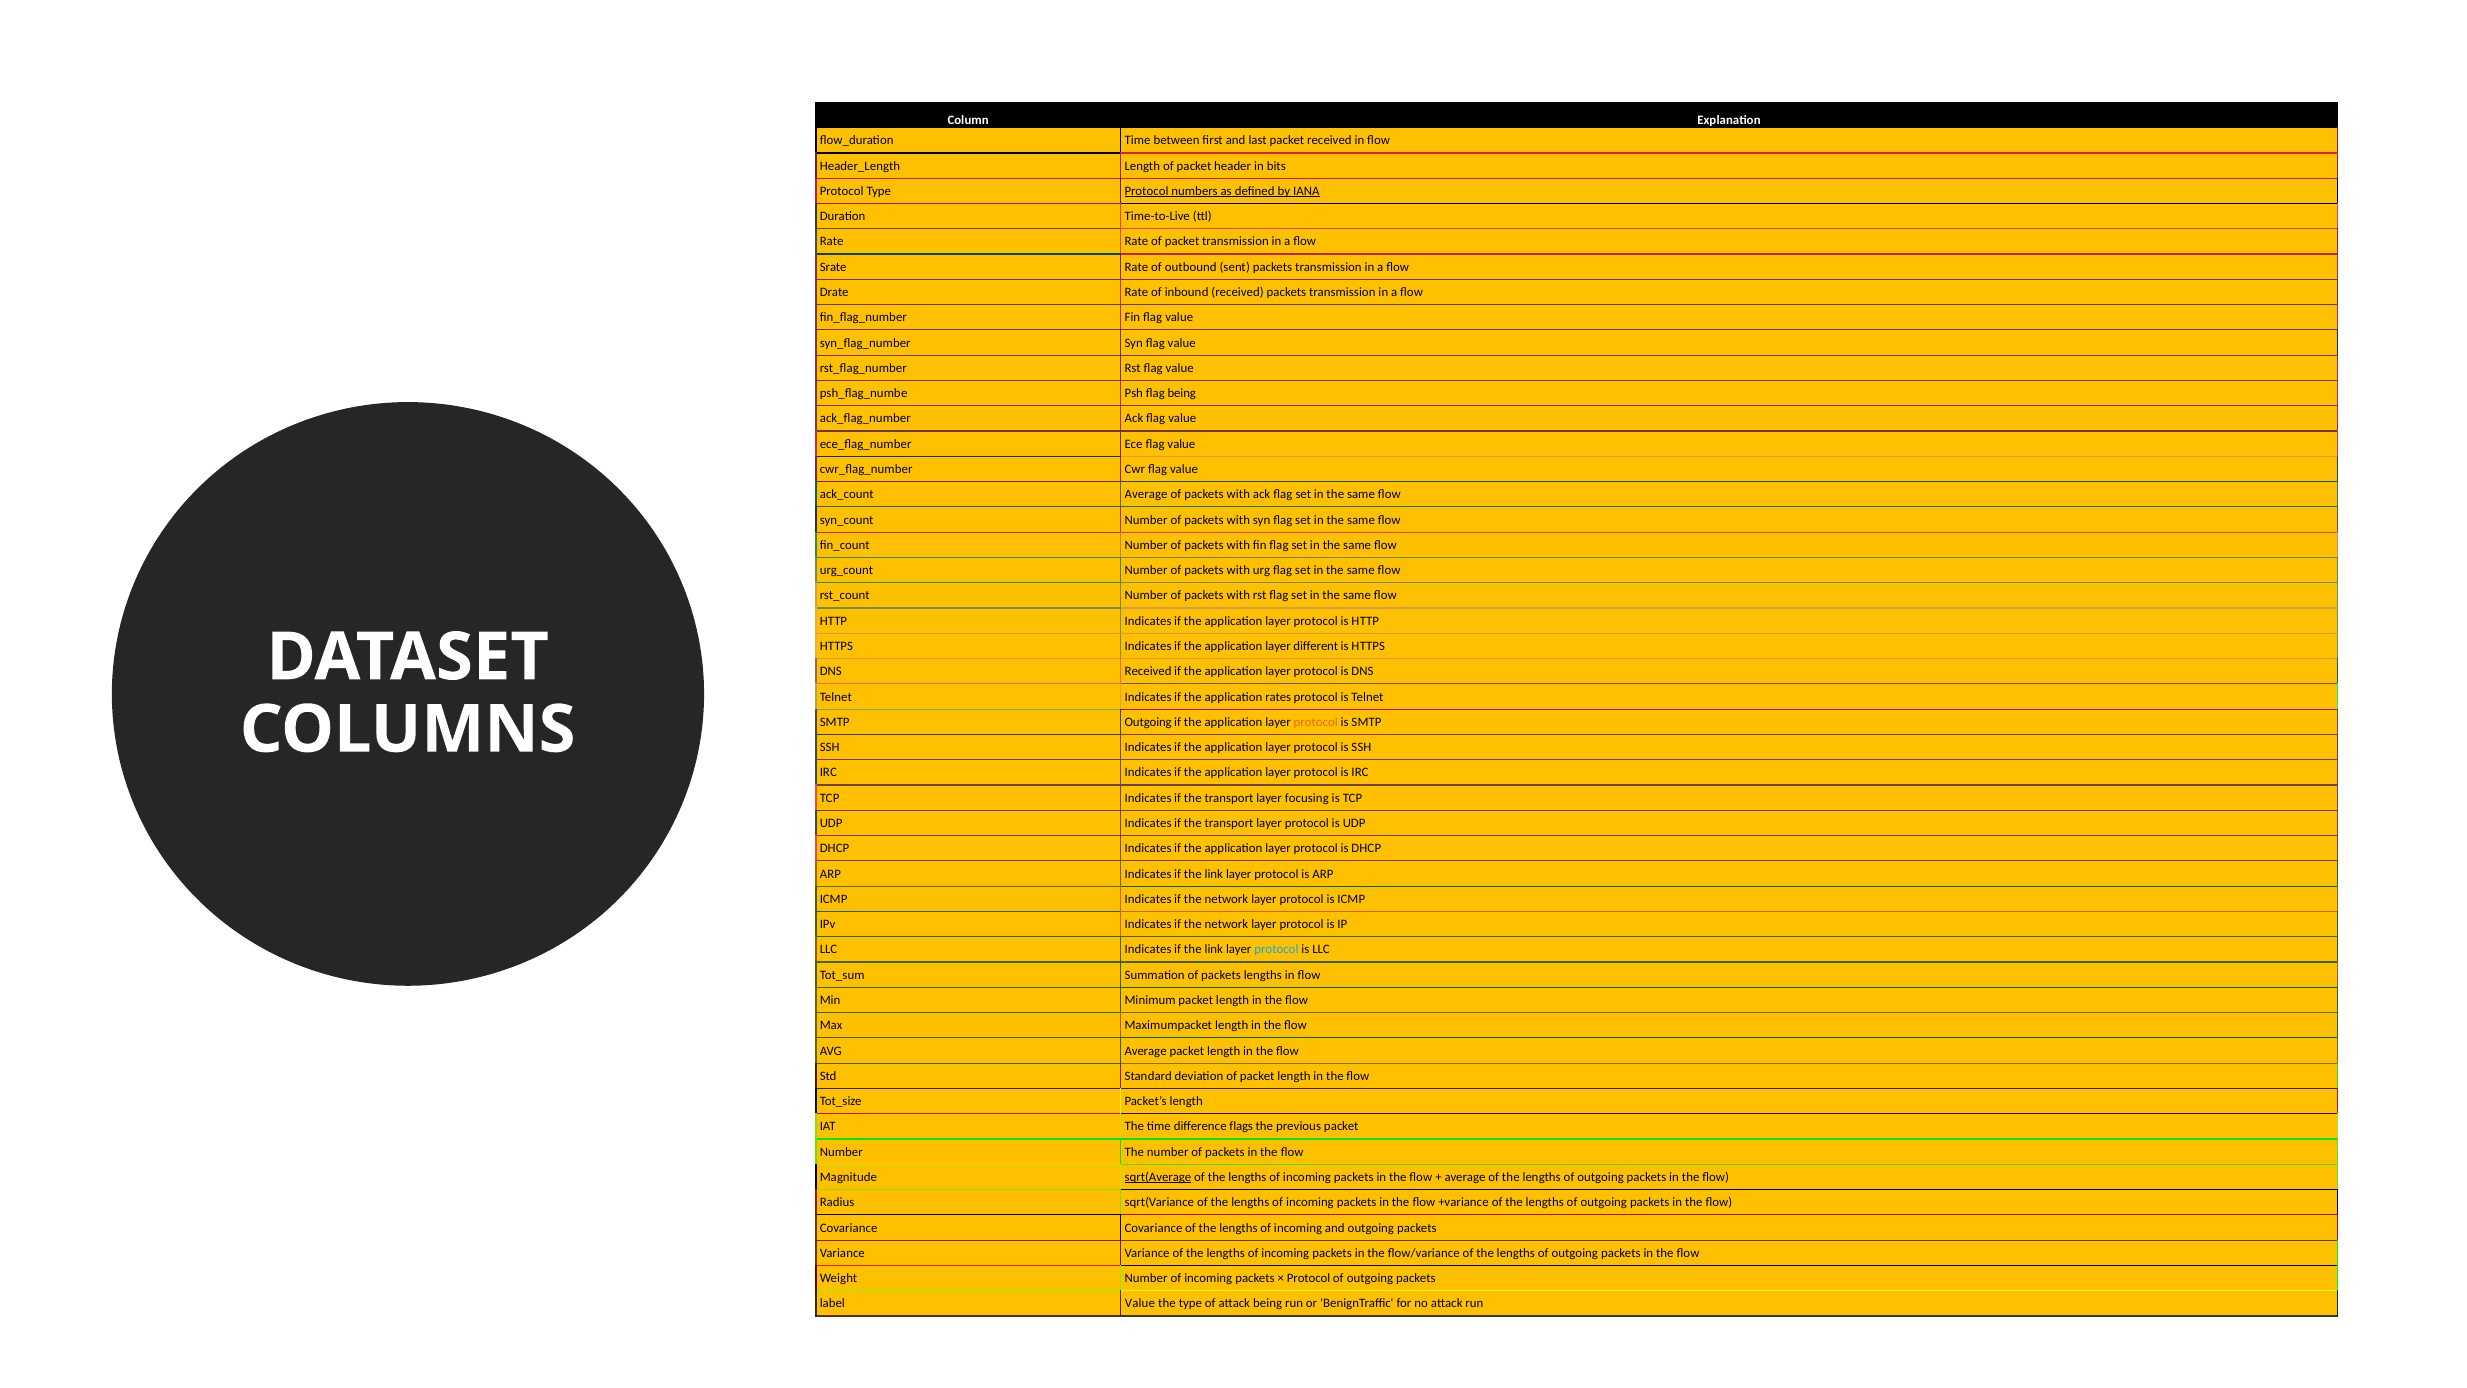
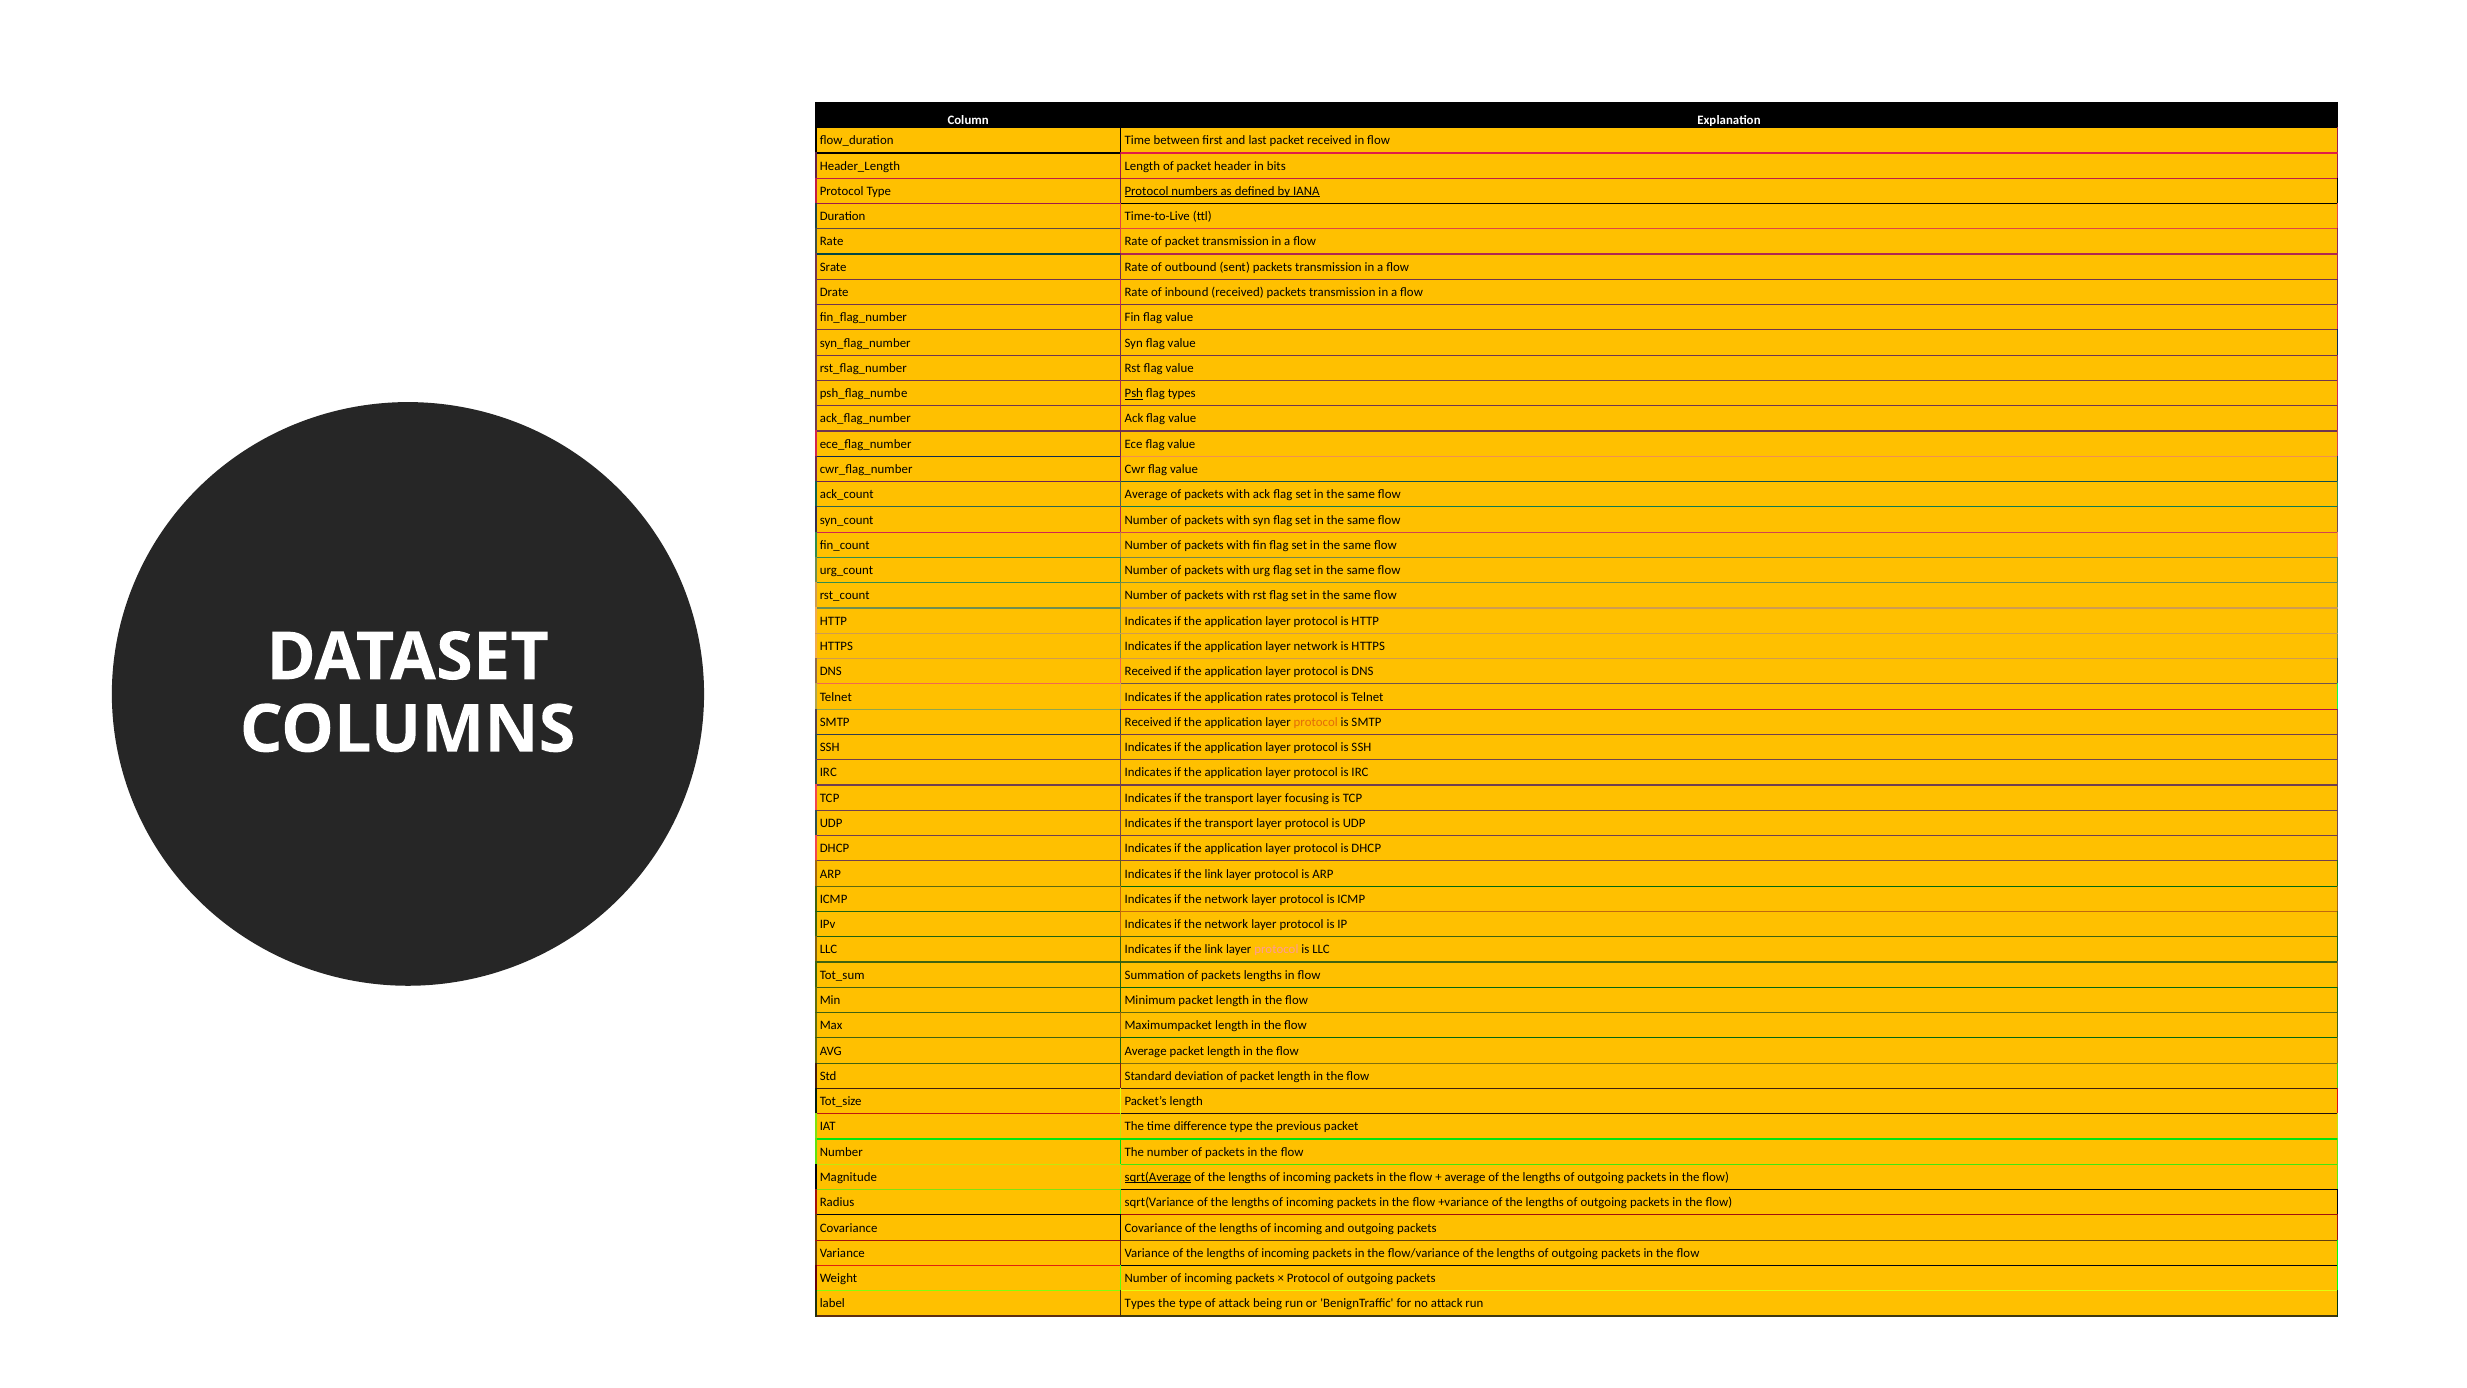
Psh underline: none -> present
flag being: being -> types
layer different: different -> network
SMTP Outgoing: Outgoing -> Received
protocol at (1276, 949) colour: light blue -> pink
difference flags: flags -> type
label Value: Value -> Types
